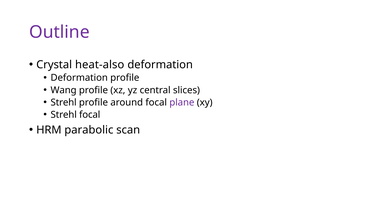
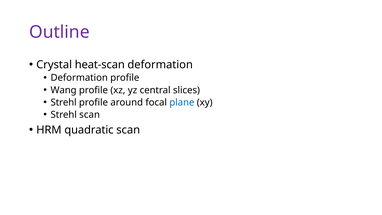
heat-also: heat-also -> heat-scan
plane colour: purple -> blue
Strehl focal: focal -> scan
parabolic: parabolic -> quadratic
